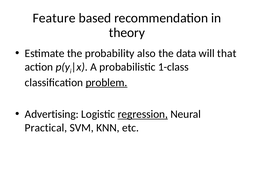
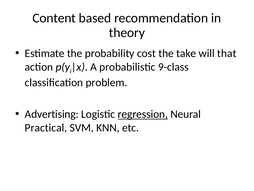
Feature: Feature -> Content
also: also -> cost
data: data -> take
1-class: 1-class -> 9-class
problem underline: present -> none
